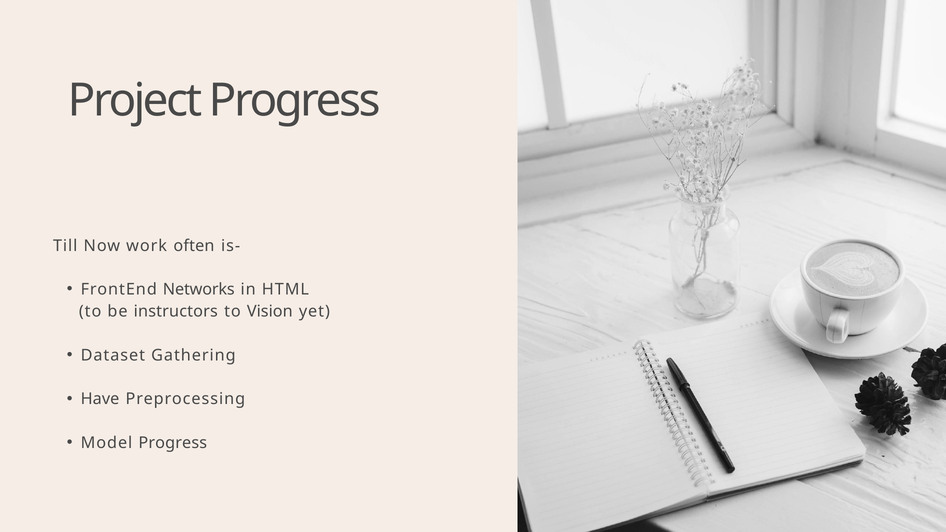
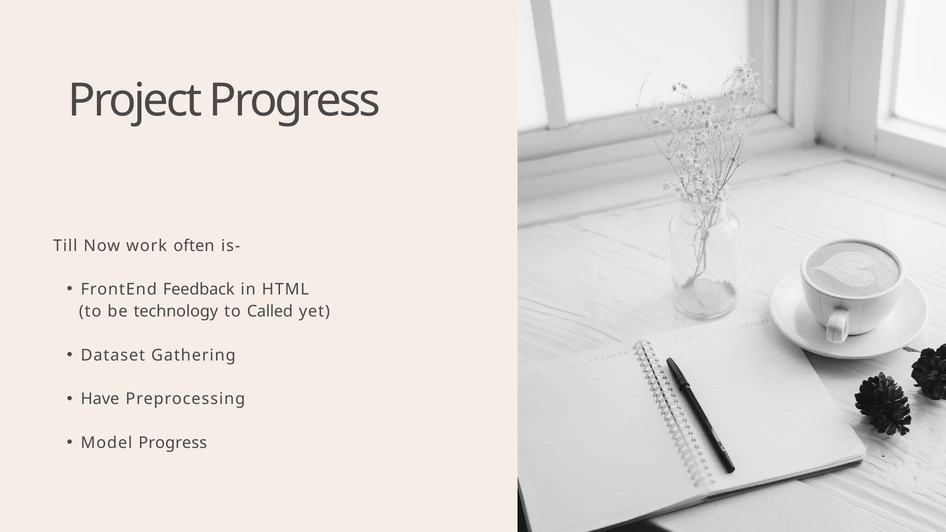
Networks: Networks -> Feedback
instructors: instructors -> technology
Vision: Vision -> Called
